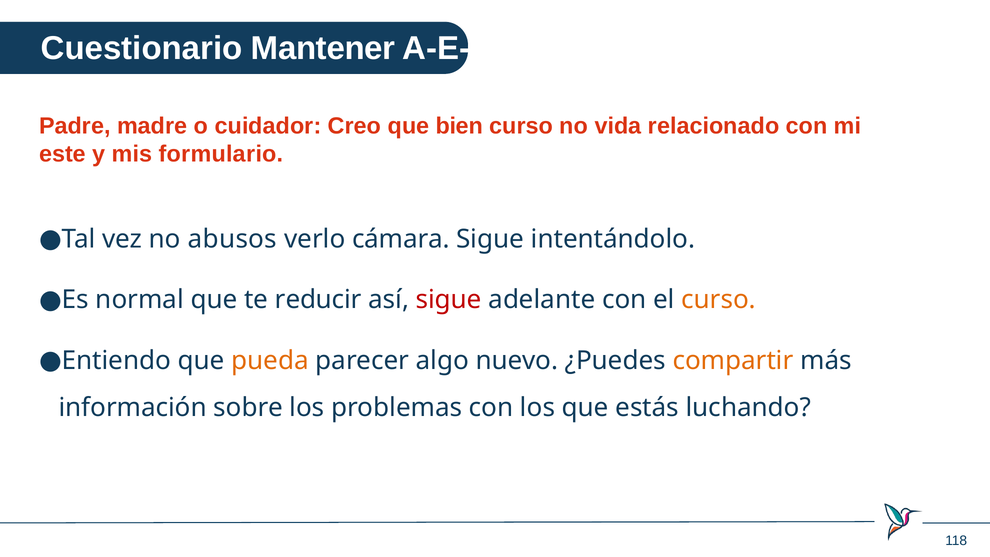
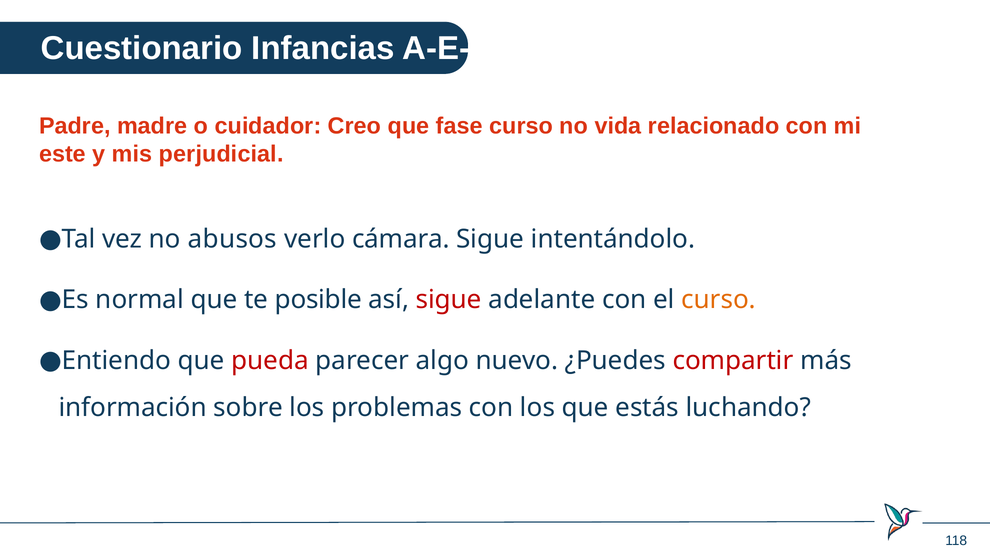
Mantener: Mantener -> Infancias
bien: bien -> fase
formulario: formulario -> perjudicial
reducir: reducir -> posible
pueda colour: orange -> red
compartir colour: orange -> red
